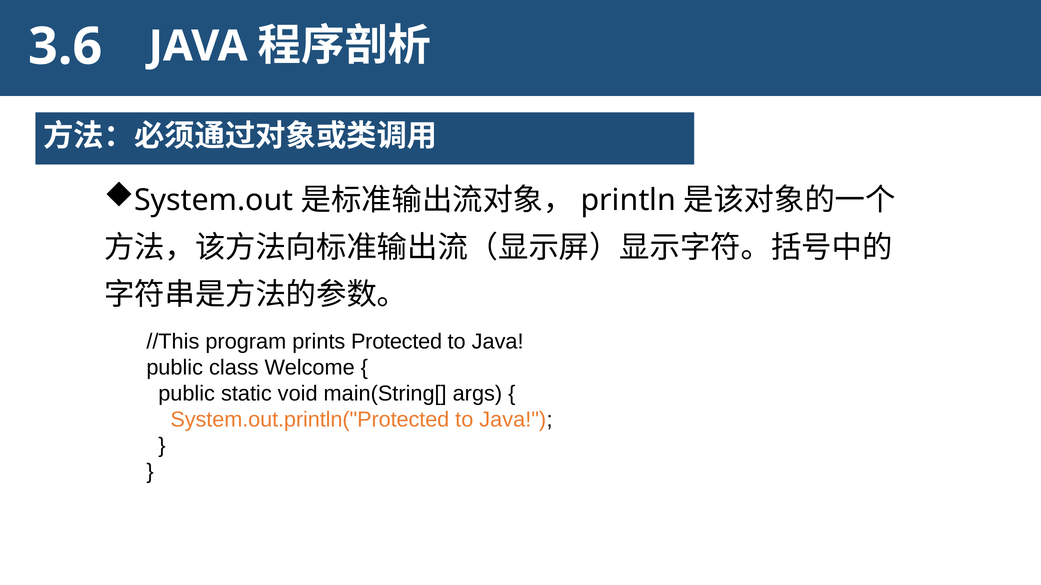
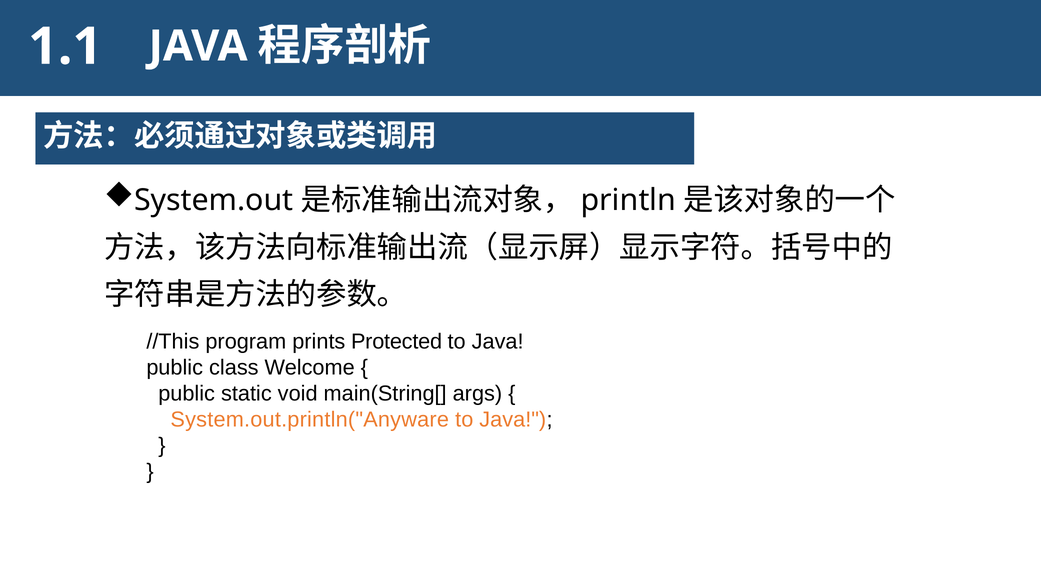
3.6: 3.6 -> 1.1
System.out.println("Protected: System.out.println("Protected -> System.out.println("Anyware
